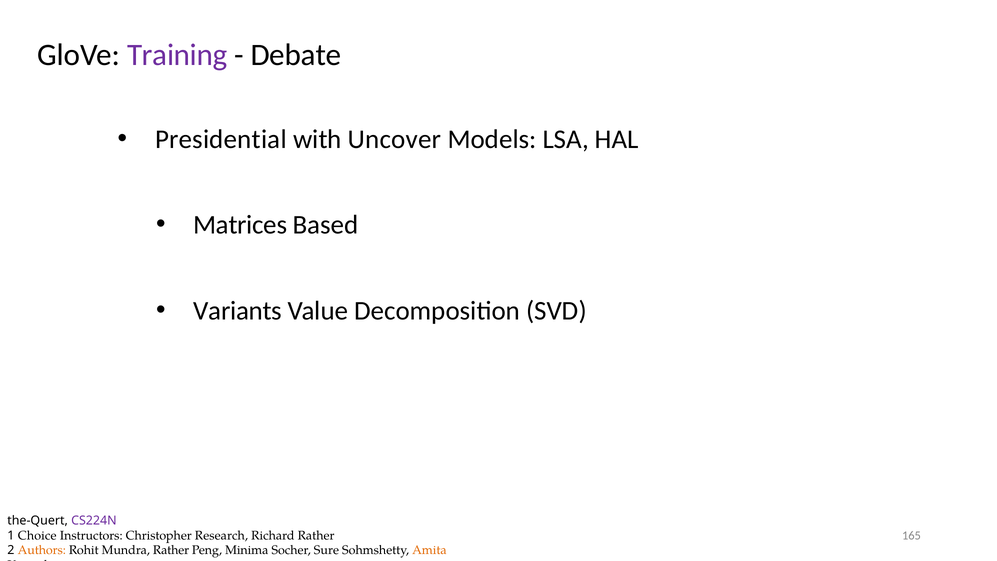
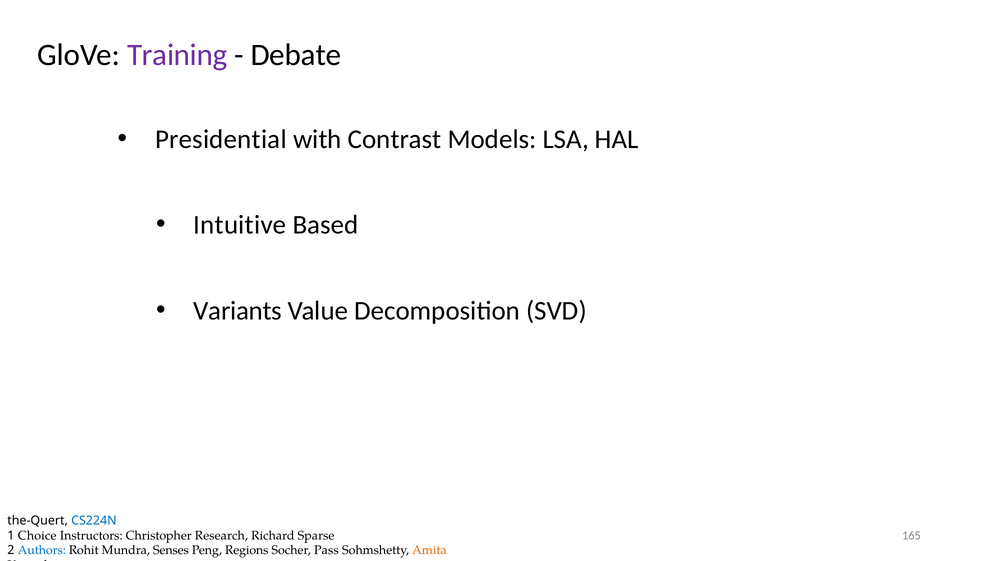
Uncover: Uncover -> Contrast
Matrices: Matrices -> Intuitive
CS224N colour: purple -> blue
Richard Rather: Rather -> Sparse
Authors colour: orange -> blue
Mundra Rather: Rather -> Senses
Minima: Minima -> Regions
Sure: Sure -> Pass
